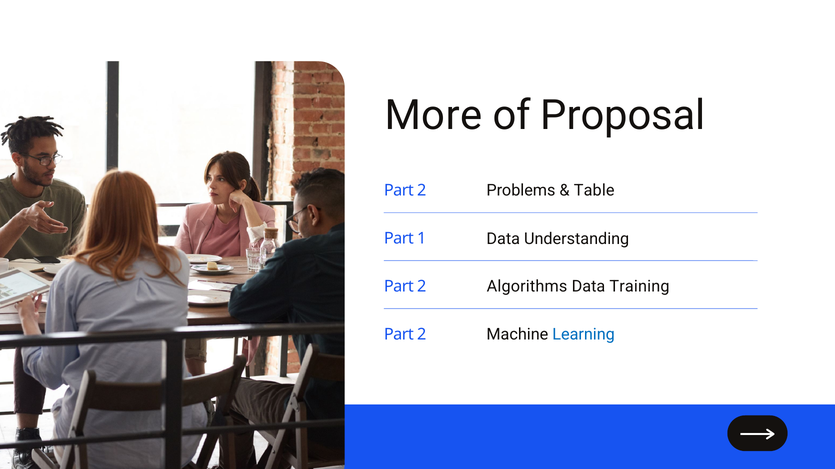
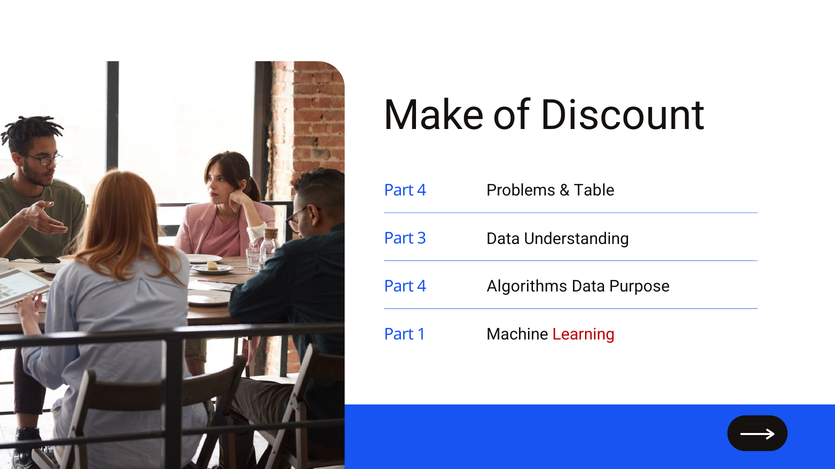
More: More -> Make
Proposal: Proposal -> Discount
2 at (422, 191): 2 -> 4
1: 1 -> 3
Training: Training -> Purpose
2 at (422, 287): 2 -> 4
Learning colour: blue -> red
2 at (422, 335): 2 -> 1
